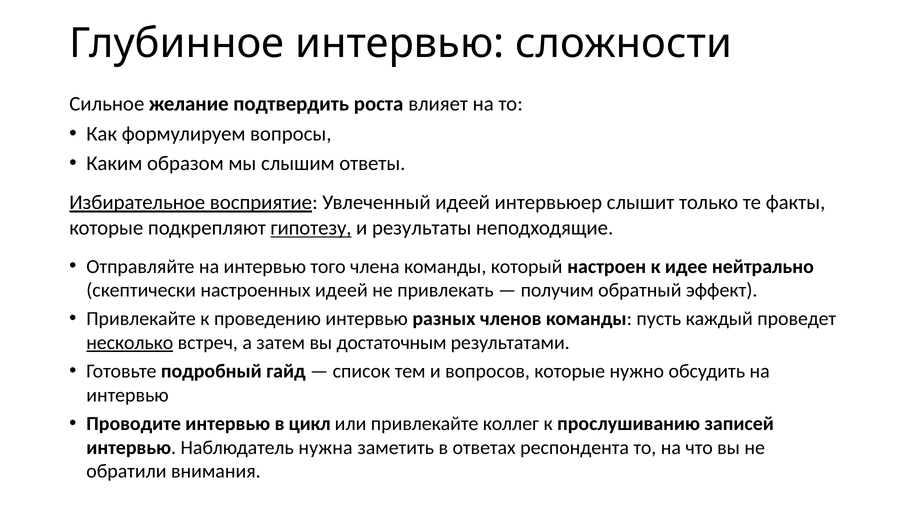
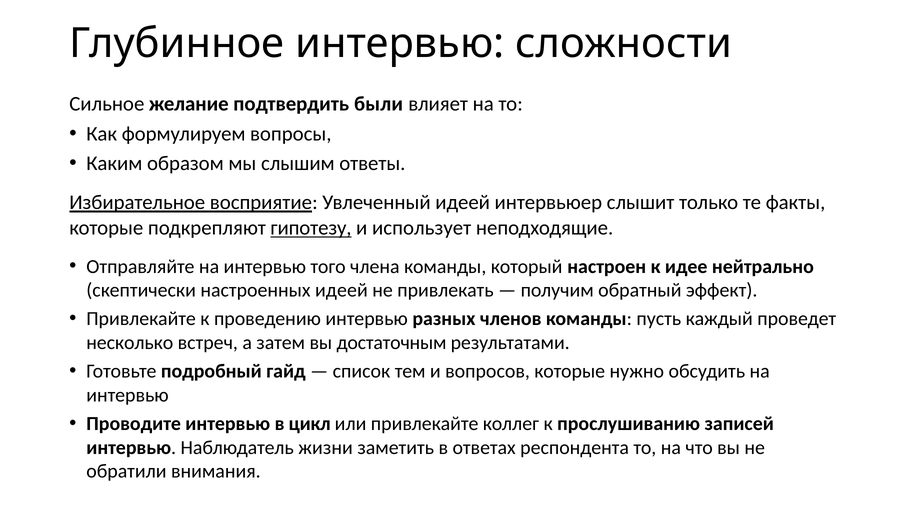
роста: роста -> были
результаты: результаты -> использует
несколько underline: present -> none
нужна: нужна -> жизни
